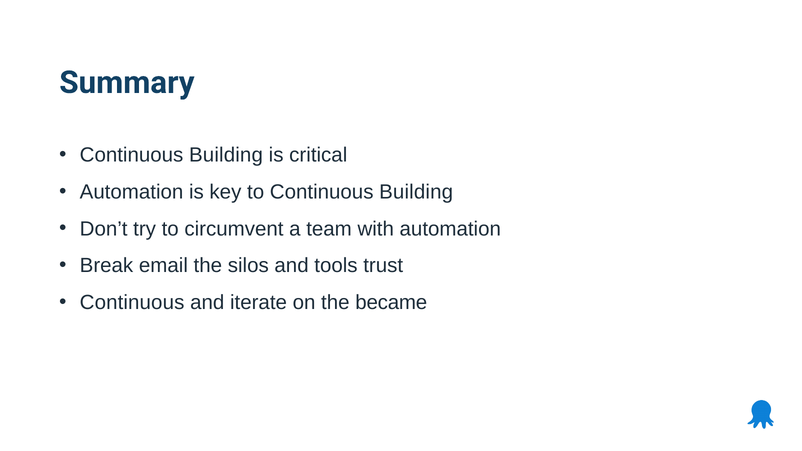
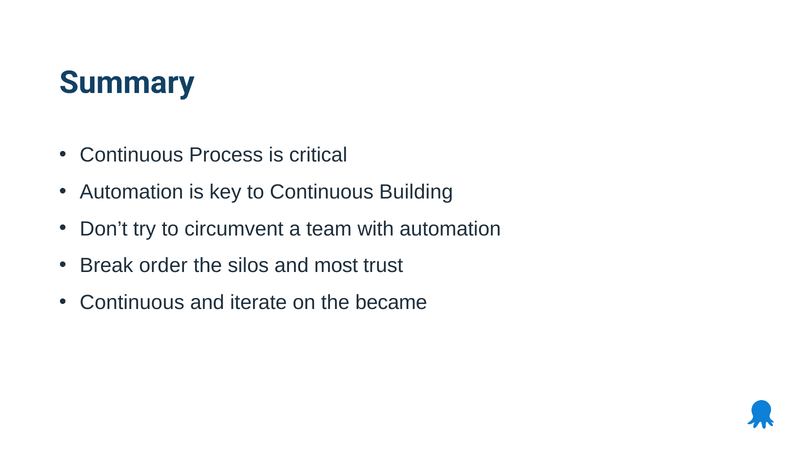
Building at (226, 155): Building -> Process
email: email -> order
tools: tools -> most
